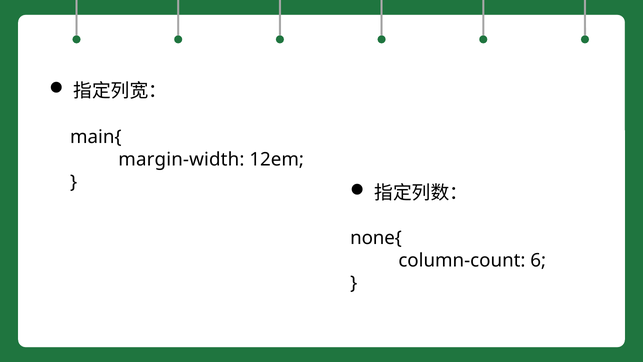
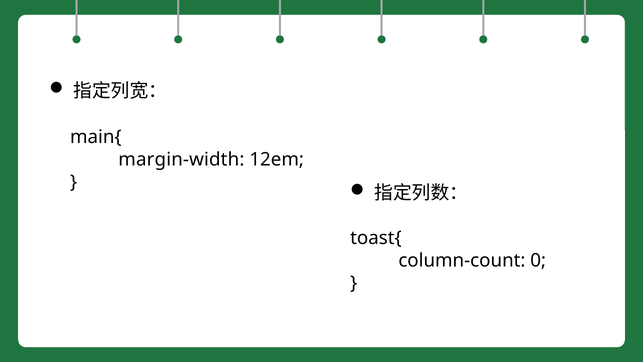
none{: none{ -> toast{
6: 6 -> 0
